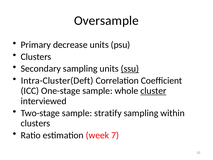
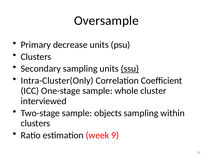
Intra-Cluster(Deft: Intra-Cluster(Deft -> Intra-Cluster(Only
cluster underline: present -> none
stratify: stratify -> objects
7: 7 -> 9
